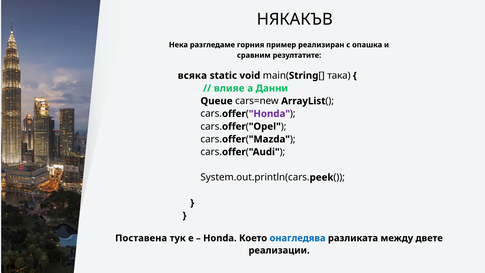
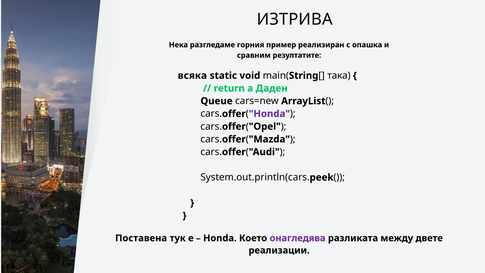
НЯКАКЪВ: НЯКАКЪВ -> ИЗТРИВА
влияе: влияе -> return
Данни: Данни -> Даден
онагледява colour: blue -> purple
